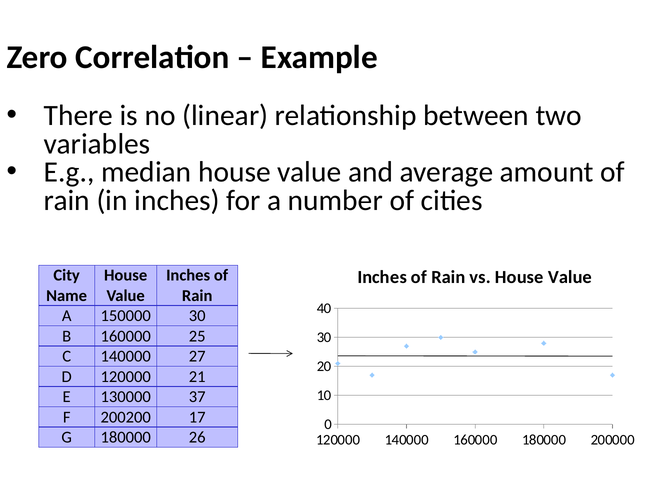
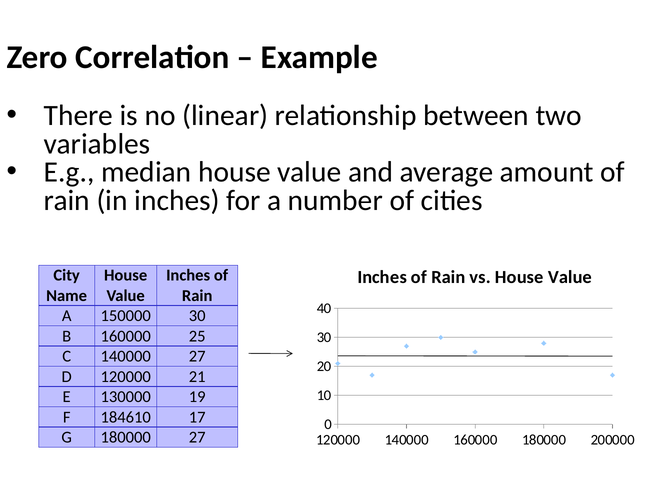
37: 37 -> 19
200200: 200200 -> 184610
180000 26: 26 -> 27
